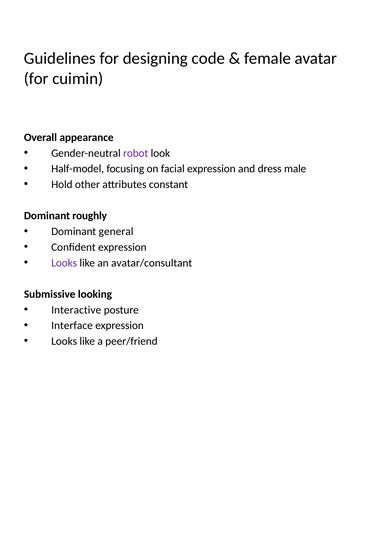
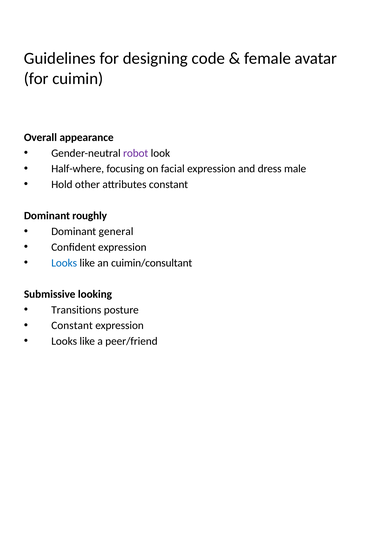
Half-model: Half-model -> Half-where
Looks at (64, 263) colour: purple -> blue
avatar/consultant: avatar/consultant -> cuimin/consultant
Interactive: Interactive -> Transitions
Interface at (72, 326): Interface -> Constant
